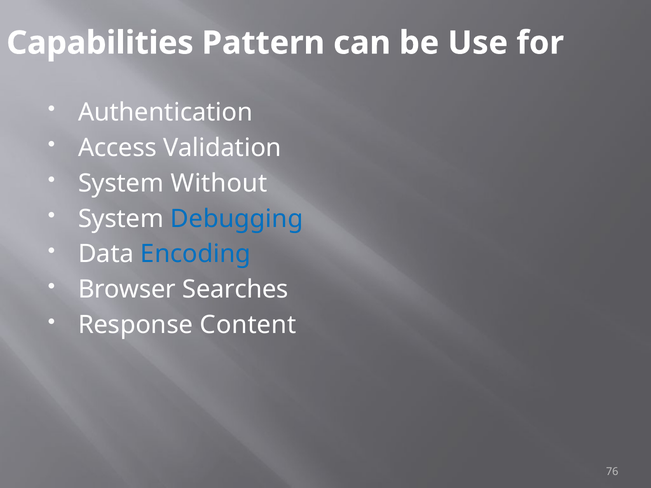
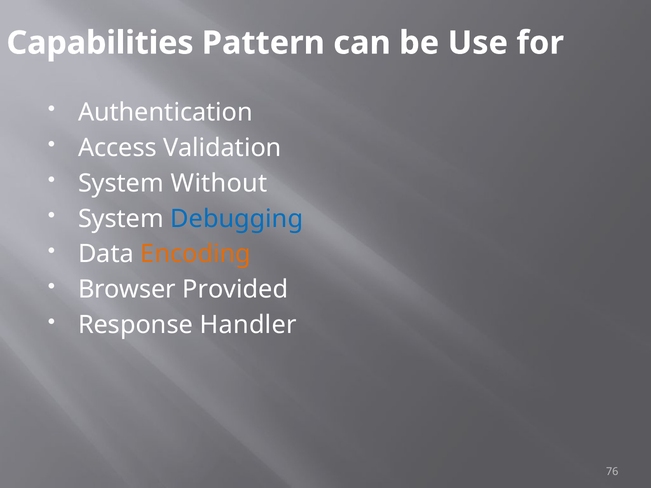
Encoding colour: blue -> orange
Searches: Searches -> Provided
Content: Content -> Handler
